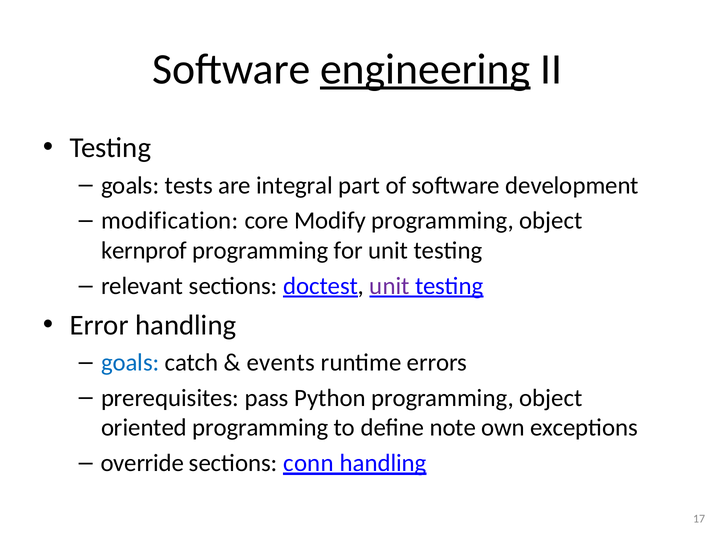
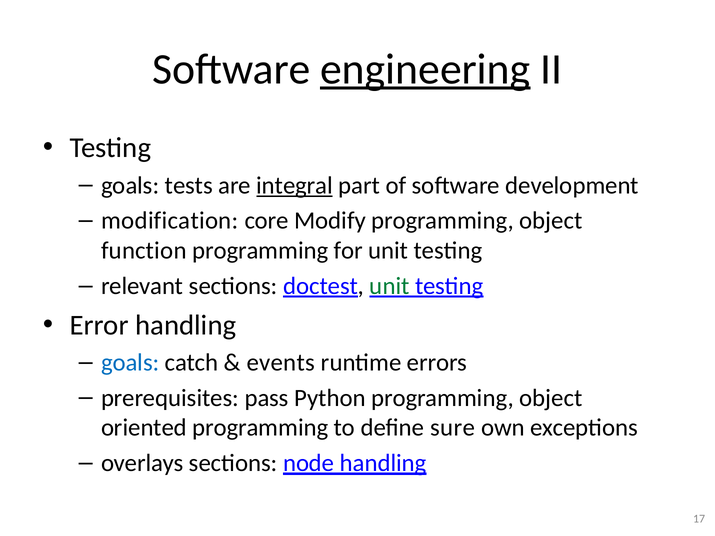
integral underline: none -> present
kernprof: kernprof -> function
unit at (389, 286) colour: purple -> green
note: note -> sure
override: override -> overlays
conn: conn -> node
